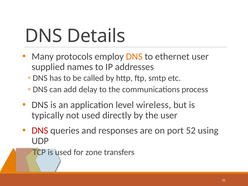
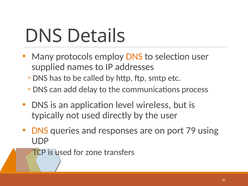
ethernet: ethernet -> selection
DNS at (40, 131) colour: red -> orange
52: 52 -> 79
